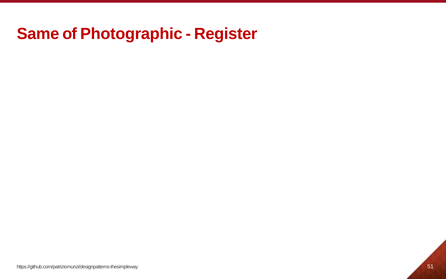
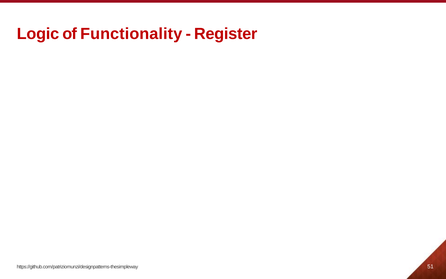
Same: Same -> Logic
Photographic: Photographic -> Functionality
